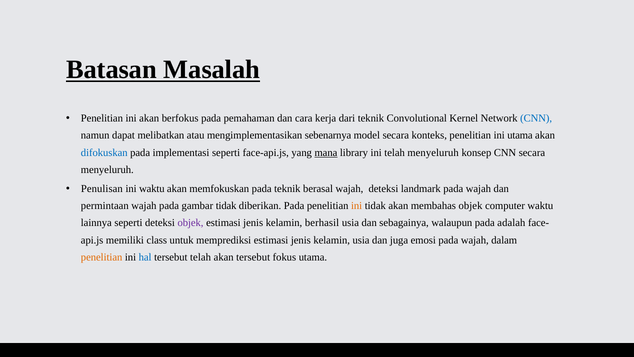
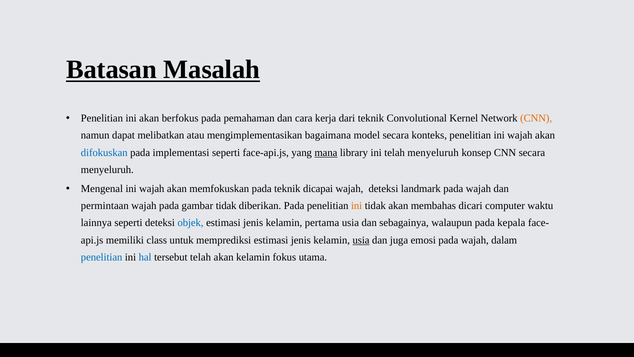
CNN at (536, 118) colour: blue -> orange
sebenarnya: sebenarnya -> bagaimana
penelitian ini utama: utama -> wajah
Penulisan: Penulisan -> Mengenal
waktu at (152, 189): waktu -> wajah
berasal: berasal -> dicapai
membahas objek: objek -> dicari
objek at (191, 223) colour: purple -> blue
berhasil: berhasil -> pertama
adalah: adalah -> kepala
usia at (361, 240) underline: none -> present
penelitian at (102, 257) colour: orange -> blue
akan tersebut: tersebut -> kelamin
